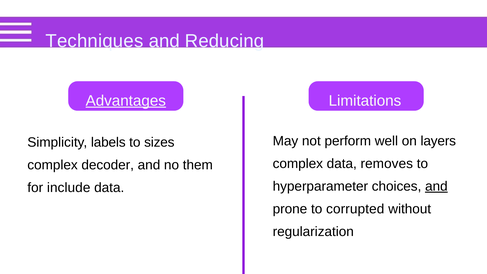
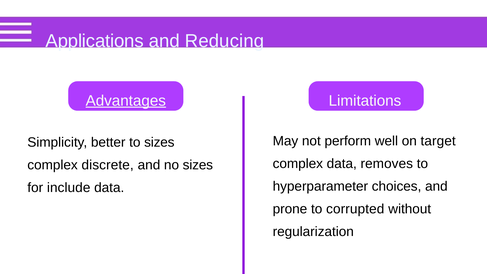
Techniques: Techniques -> Applications
layers: layers -> target
labels: labels -> better
decoder: decoder -> discrete
no them: them -> sizes
and at (436, 186) underline: present -> none
